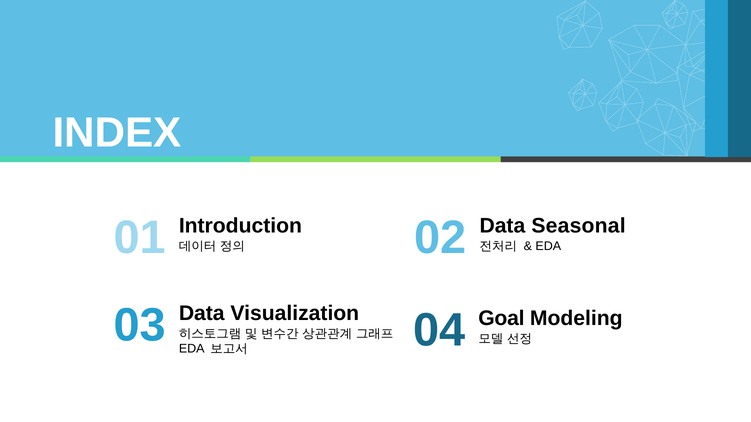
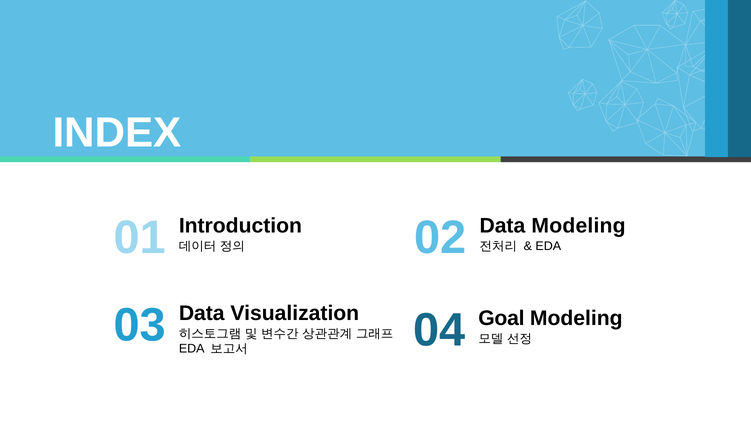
Data Seasonal: Seasonal -> Modeling
